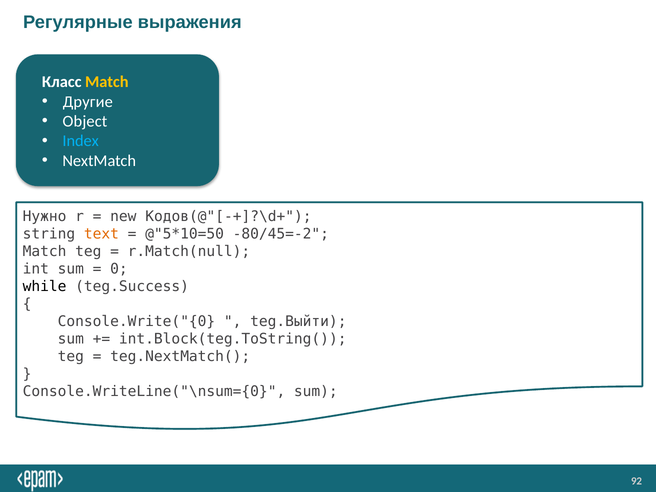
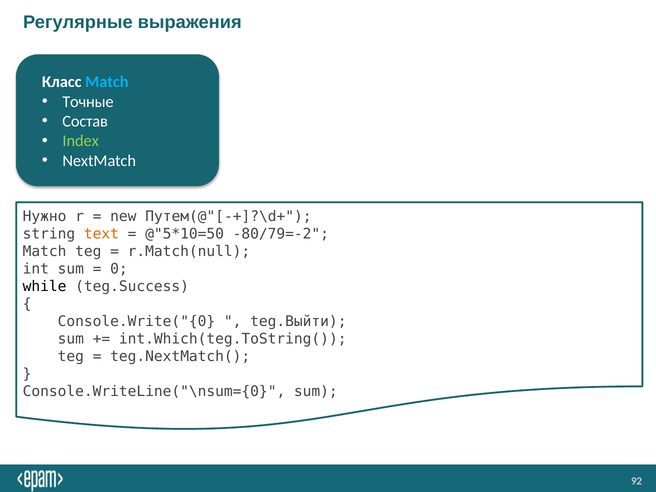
Match at (107, 82) colour: yellow -> light blue
Другие: Другие -> Точные
Object: Object -> Состав
Index colour: light blue -> light green
Кодов(@"[-+]?\d+: Кодов(@"[-+]?\d+ -> Путем(@"[-+]?\d+
-80/45=-2: -80/45=-2 -> -80/79=-2
int.Block(teg.ToString(: int.Block(teg.ToString( -> int.Which(teg.ToString(
